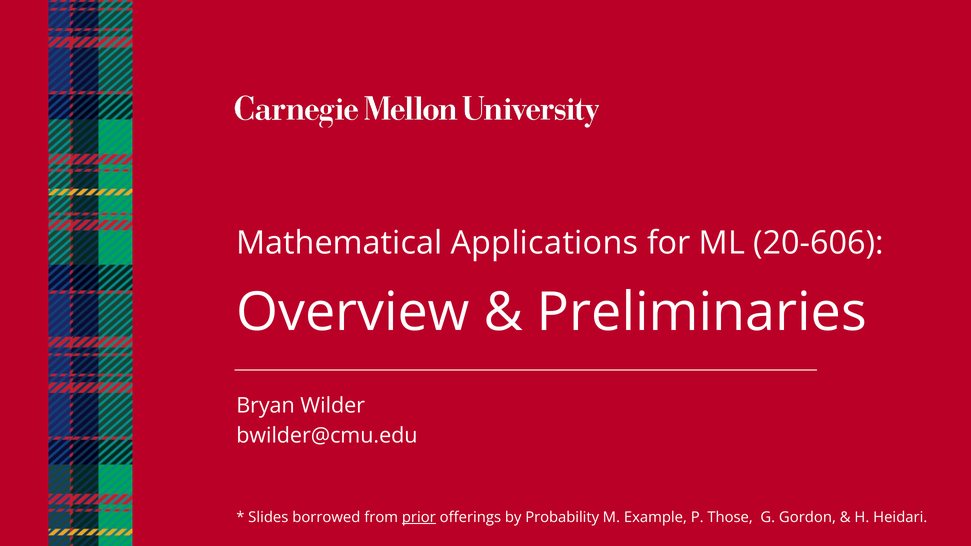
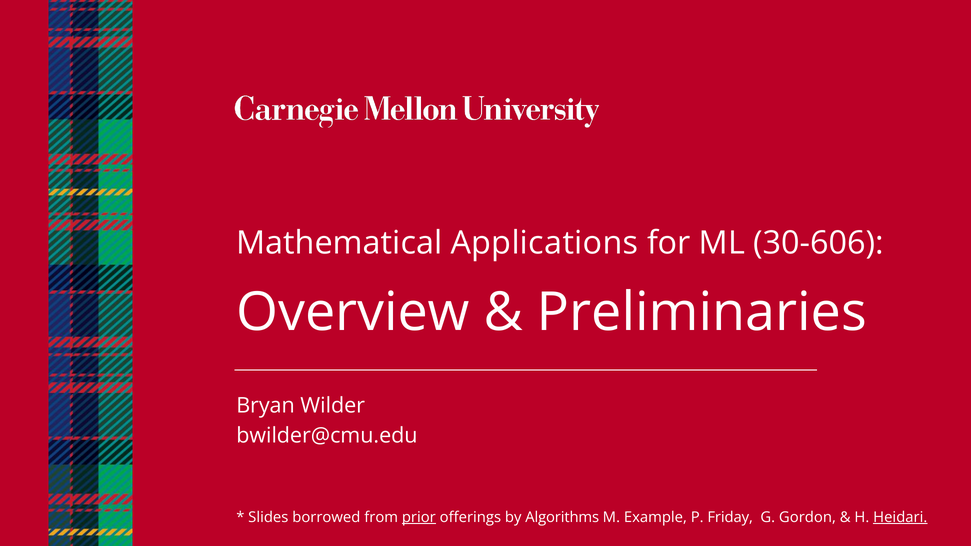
20-606: 20-606 -> 30-606
Probability: Probability -> Algorithms
Those: Those -> Friday
Heidari underline: none -> present
